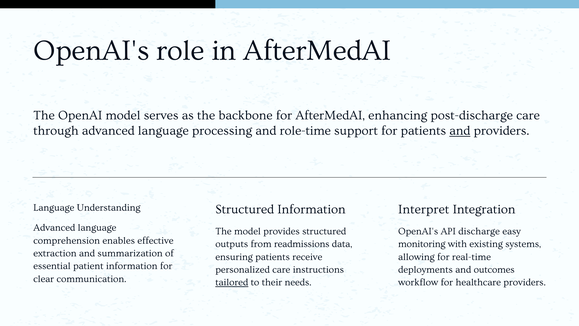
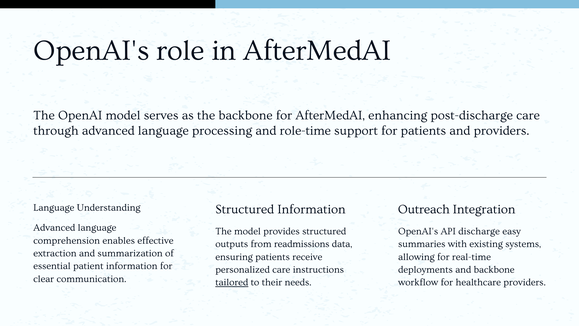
and at (460, 131) underline: present -> none
Interpret: Interpret -> Outreach
monitoring: monitoring -> summaries
and outcomes: outcomes -> backbone
